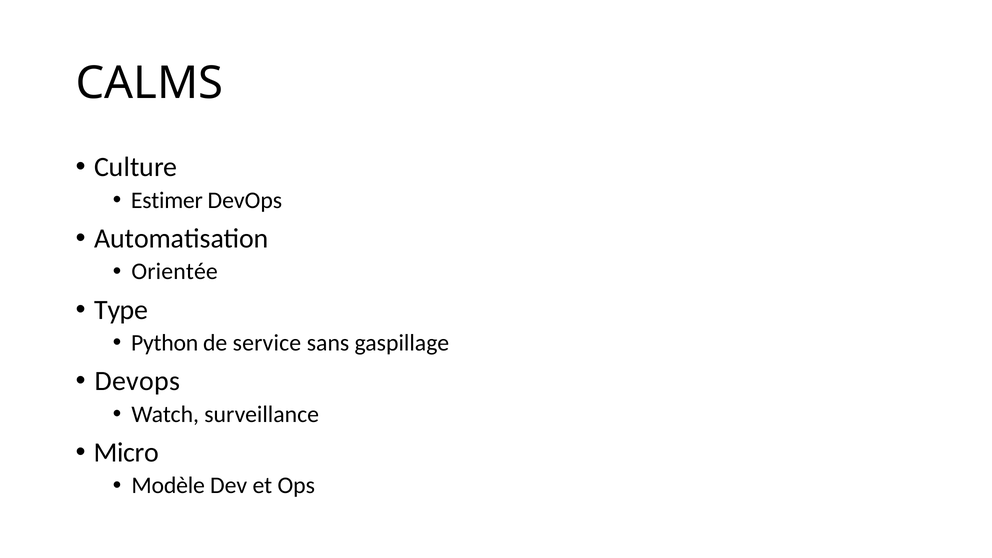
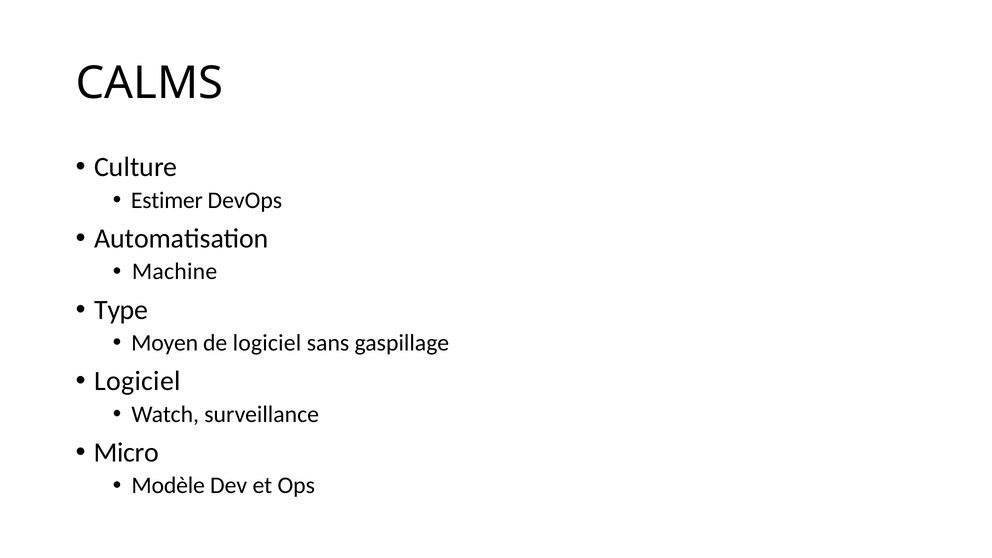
Orientée: Orientée -> Machine
Python: Python -> Moyen
de service: service -> logiciel
Devops at (137, 381): Devops -> Logiciel
